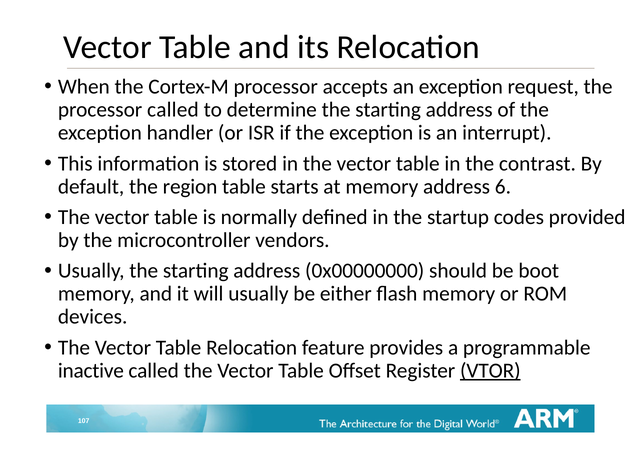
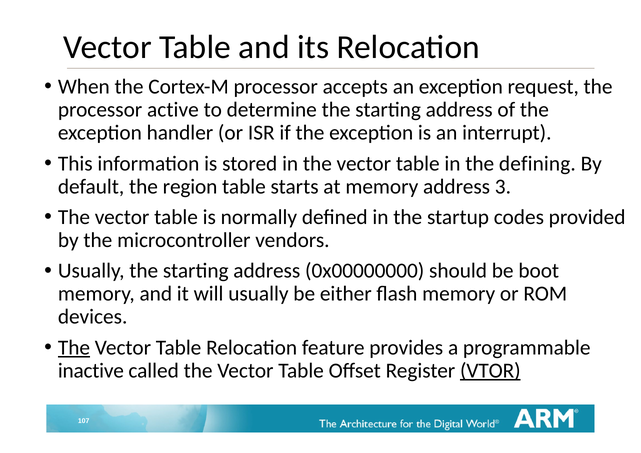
processor called: called -> active
contrast: contrast -> defining
6: 6 -> 3
The at (74, 348) underline: none -> present
